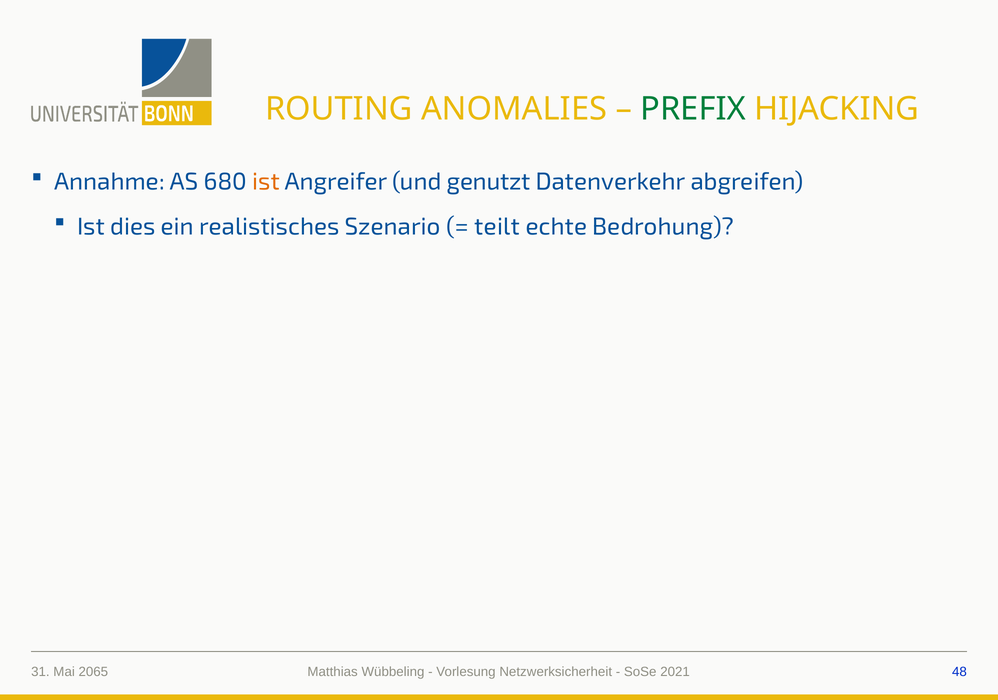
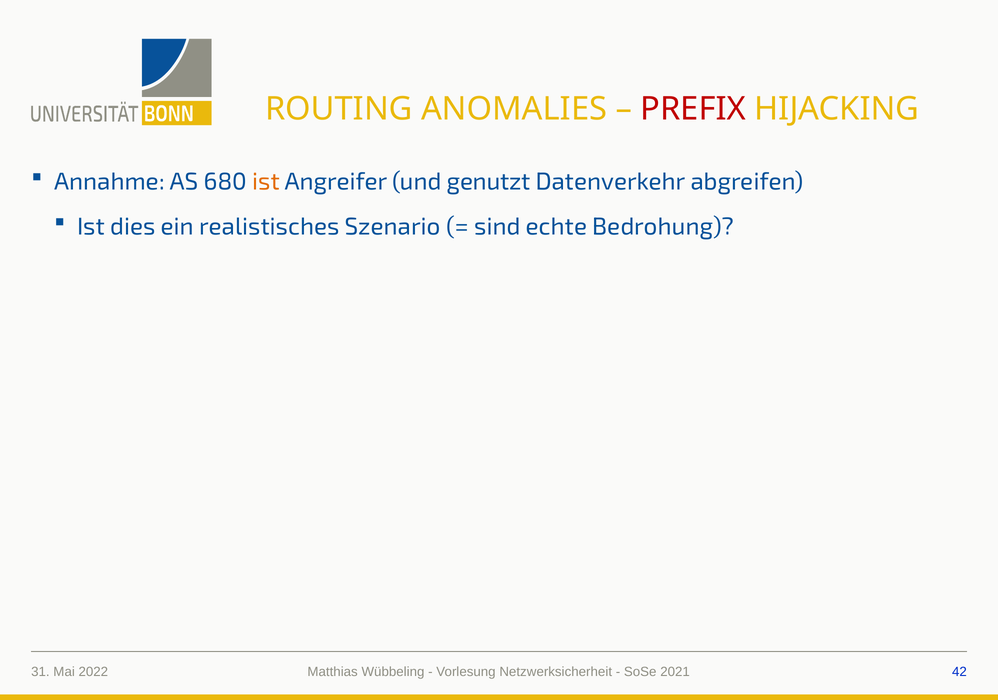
PREFIX colour: green -> red
teilt: teilt -> sind
2065: 2065 -> 2022
48: 48 -> 42
